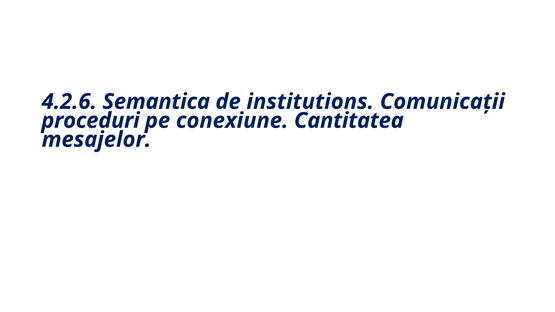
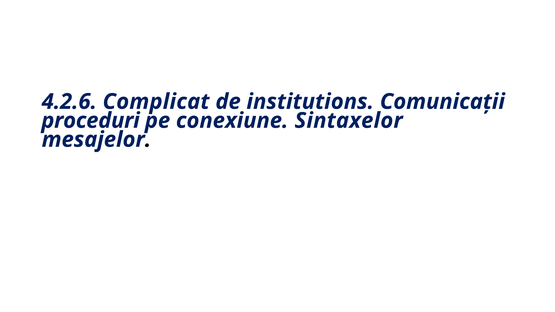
Semantica: Semantica -> Complicat
Cantitatea: Cantitatea -> Sintaxelor
